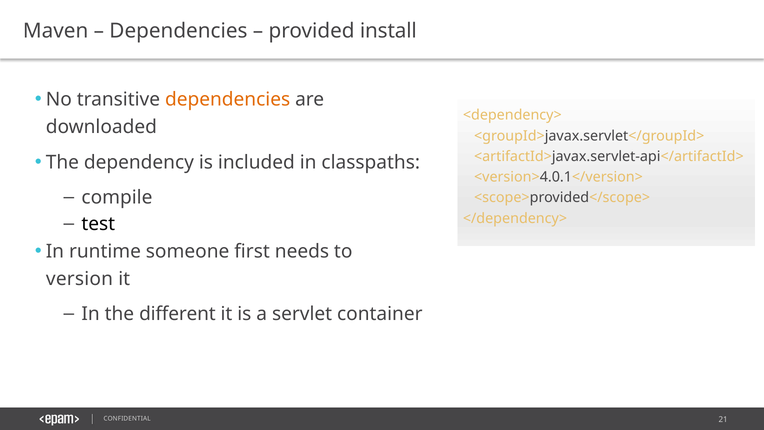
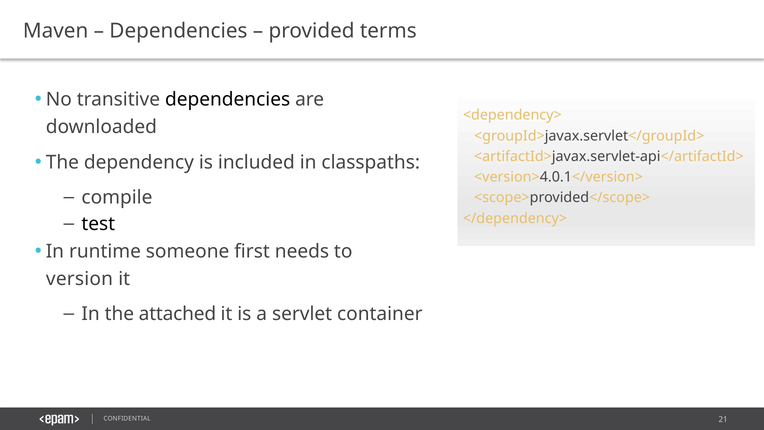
install: install -> terms
dependencies at (228, 99) colour: orange -> black
different: different -> attached
